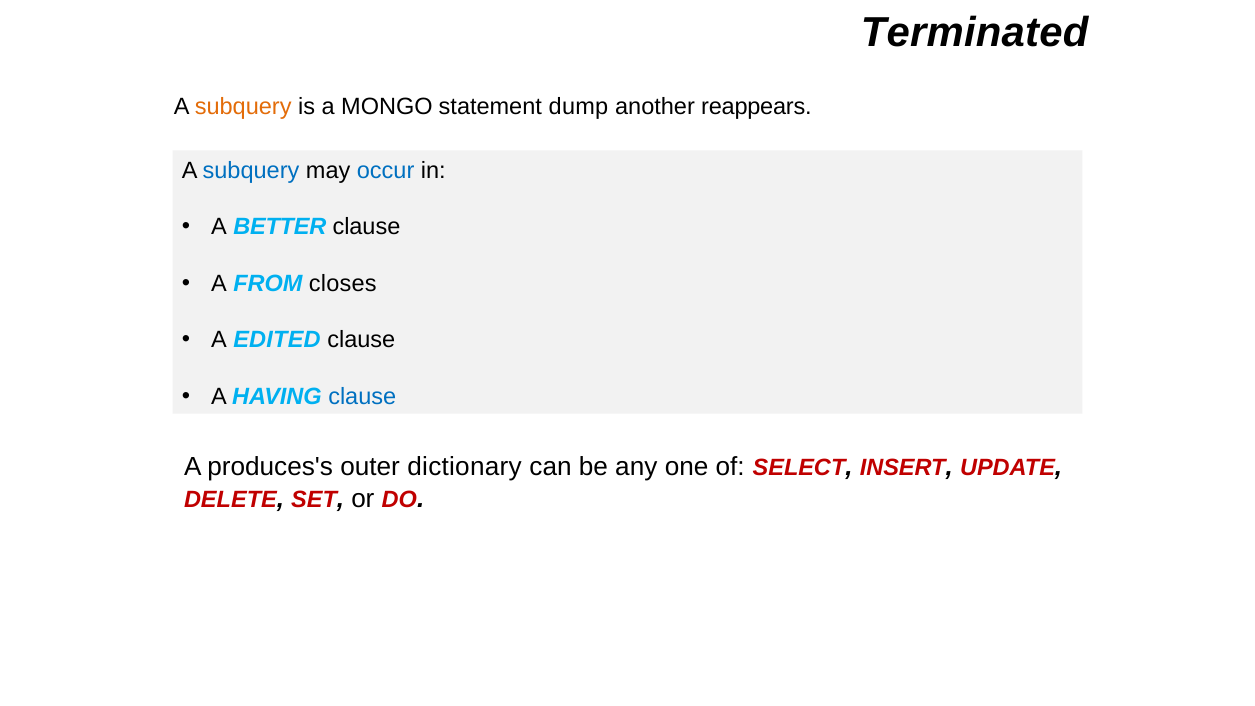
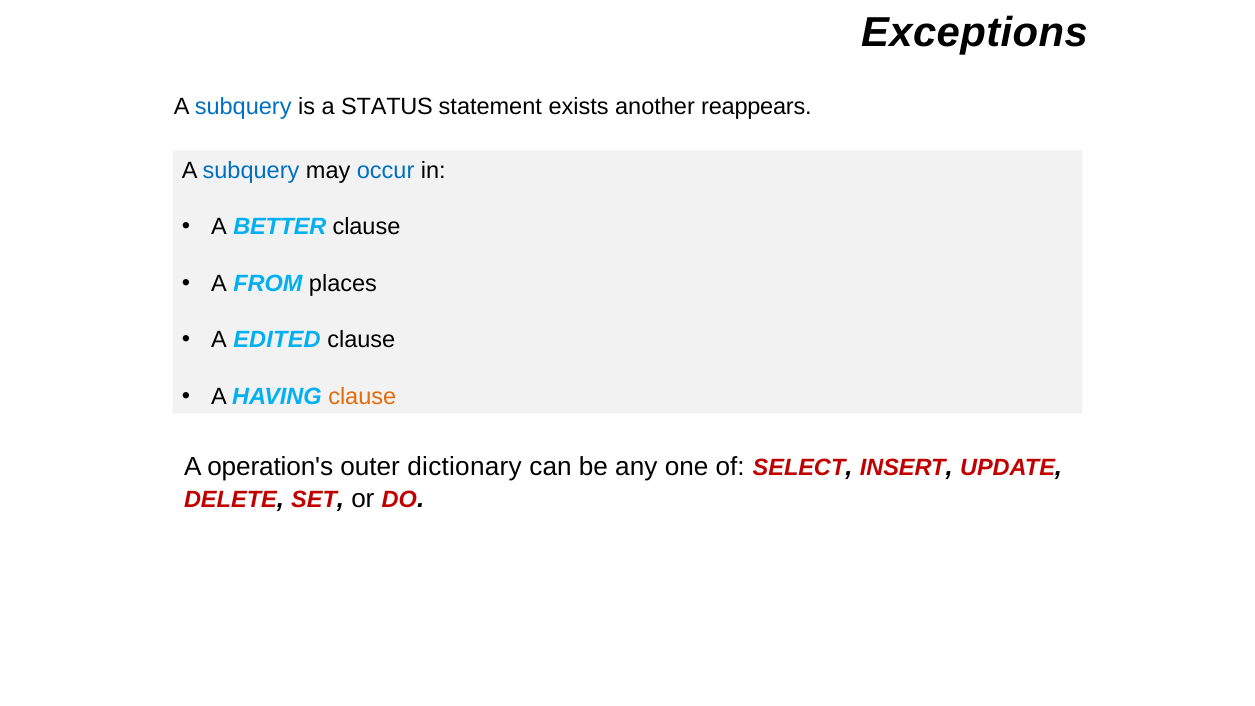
Terminated: Terminated -> Exceptions
subquery at (243, 107) colour: orange -> blue
MONGO: MONGO -> STATUS
dump: dump -> exists
closes: closes -> places
clause at (362, 397) colour: blue -> orange
produces's: produces's -> operation's
